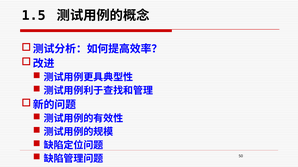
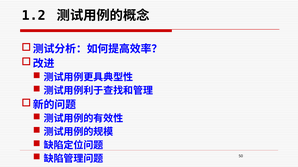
1.5: 1.5 -> 1.2
